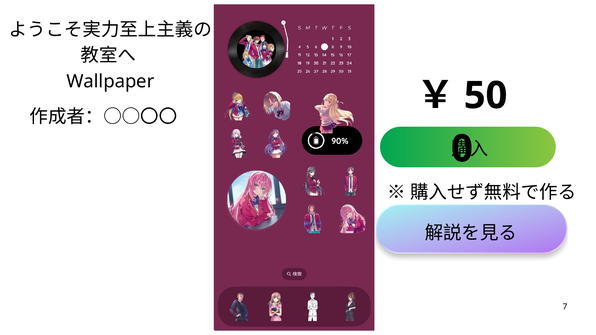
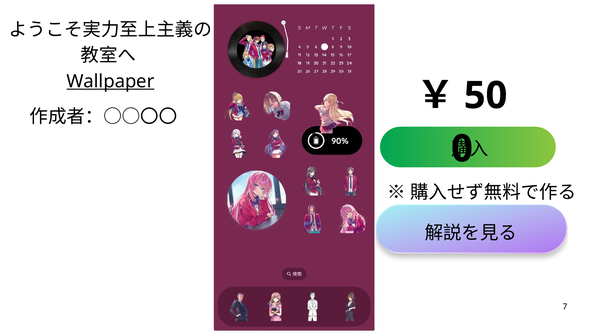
Wallpaper underline: none -> present
